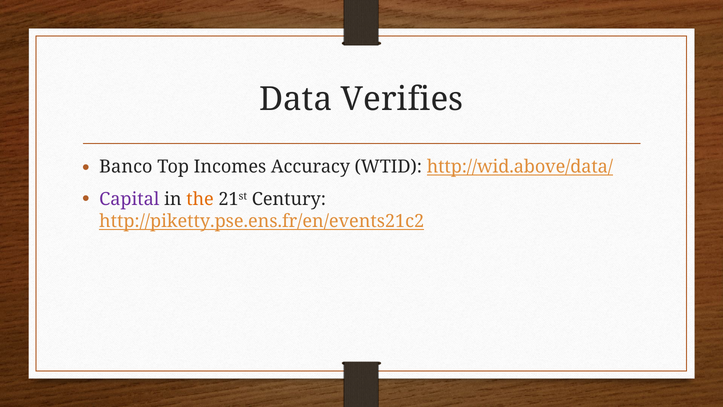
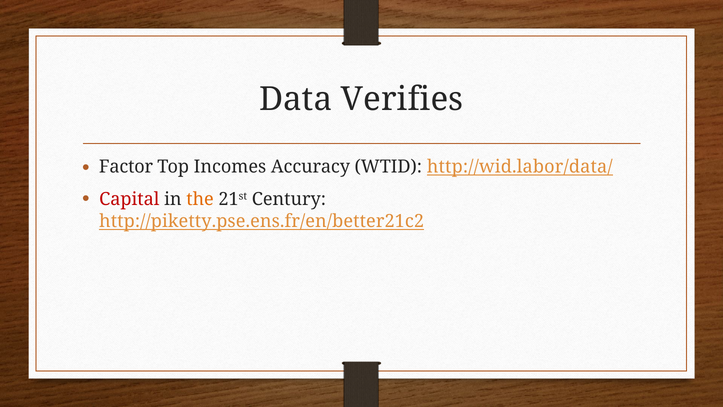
Banco: Banco -> Factor
http://wid.above/data/: http://wid.above/data/ -> http://wid.labor/data/
Capital colour: purple -> red
http://piketty.pse.ens.fr/en/events21c2: http://piketty.pse.ens.fr/en/events21c2 -> http://piketty.pse.ens.fr/en/better21c2
